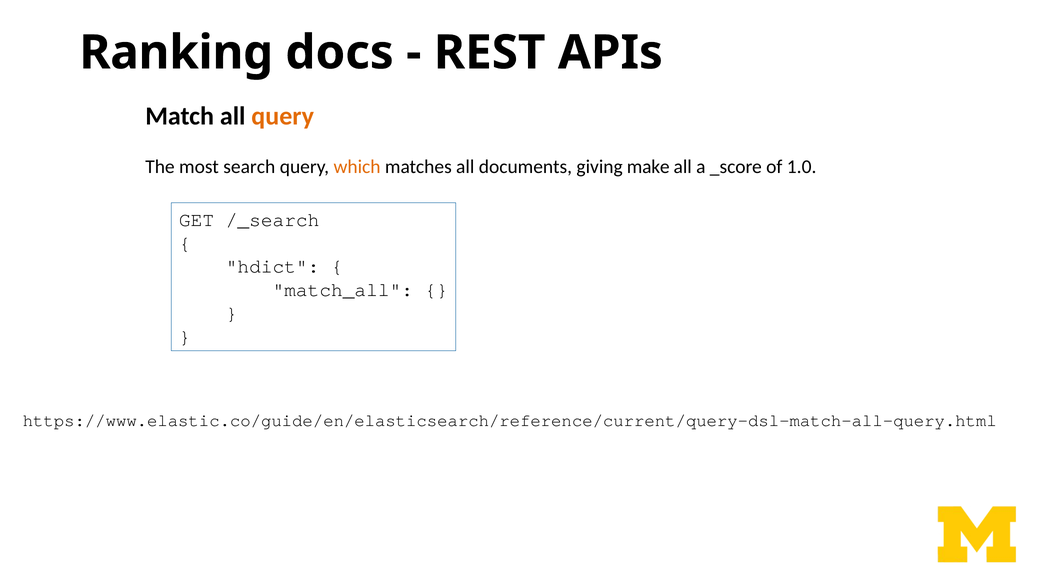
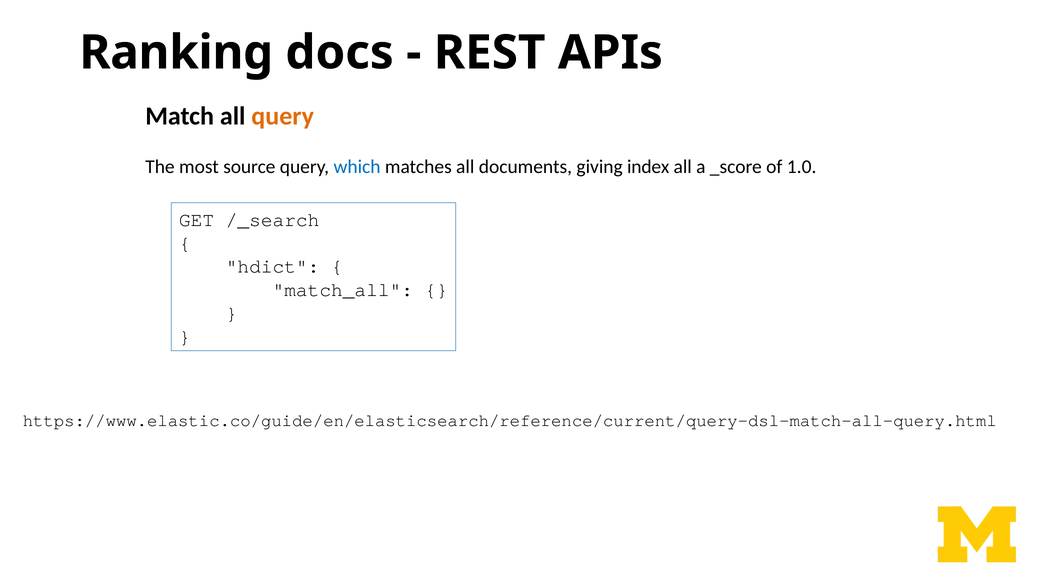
search: search -> source
which colour: orange -> blue
make: make -> index
